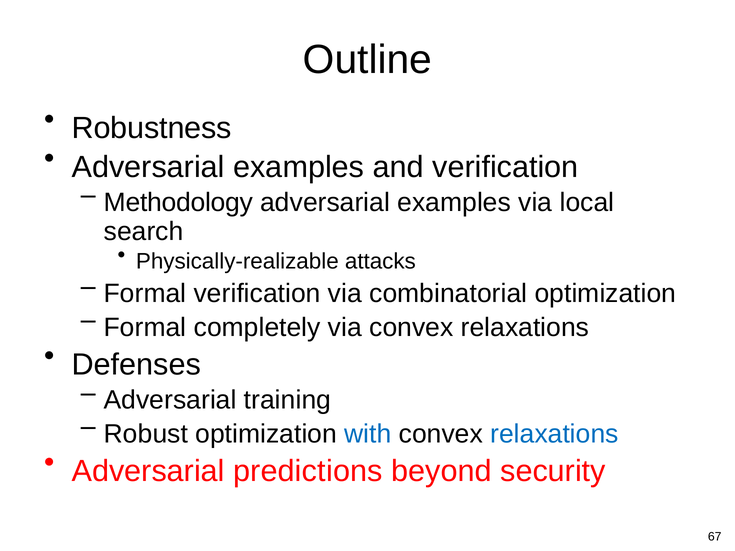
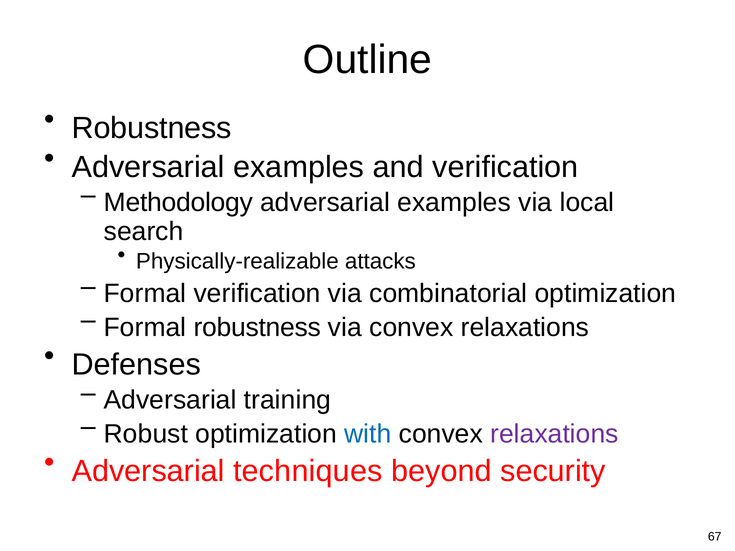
Formal completely: completely -> robustness
relaxations at (554, 434) colour: blue -> purple
predictions: predictions -> techniques
